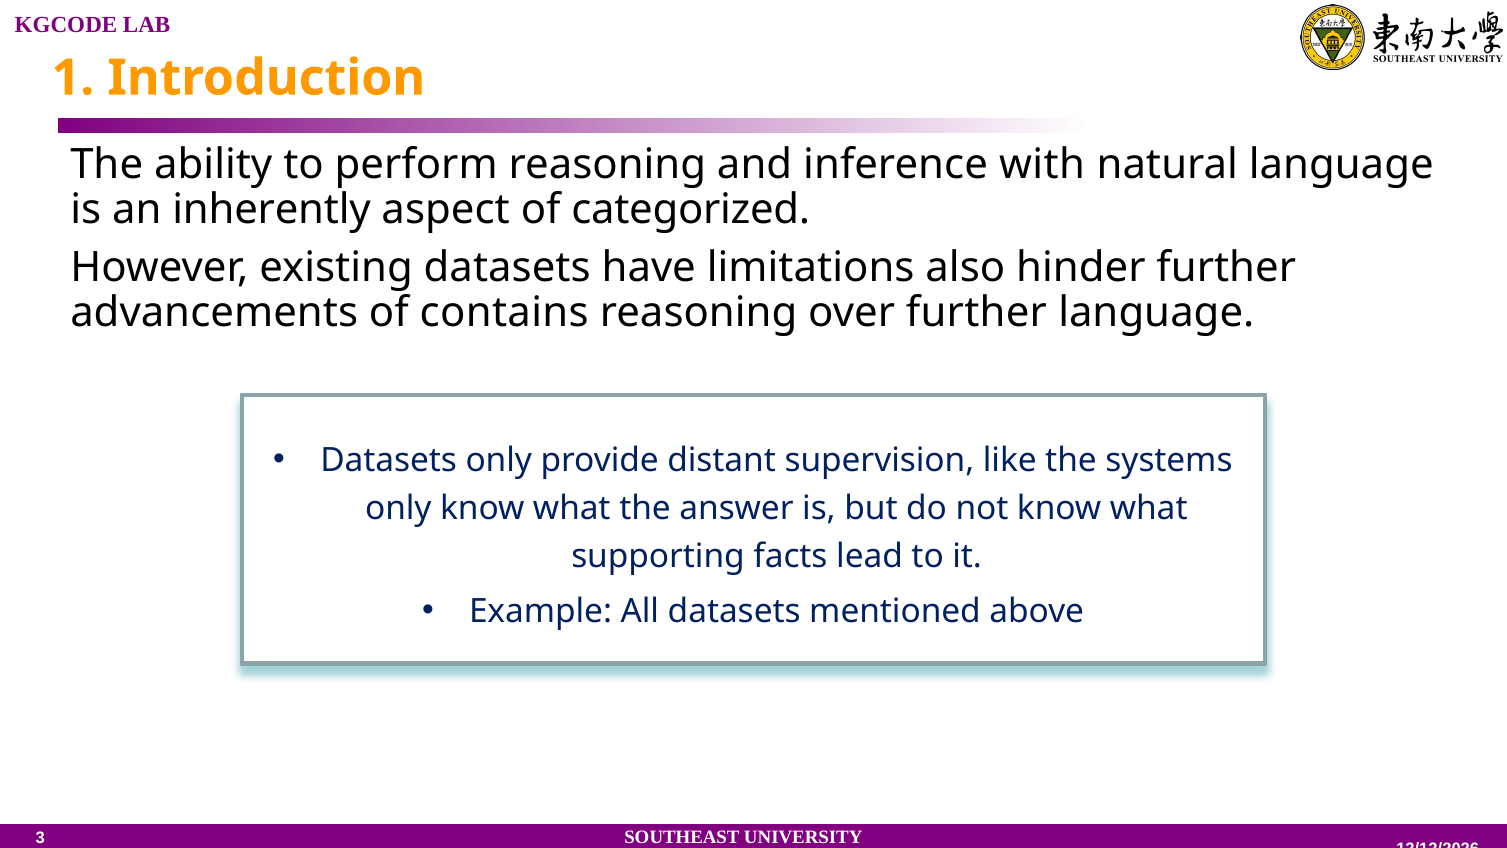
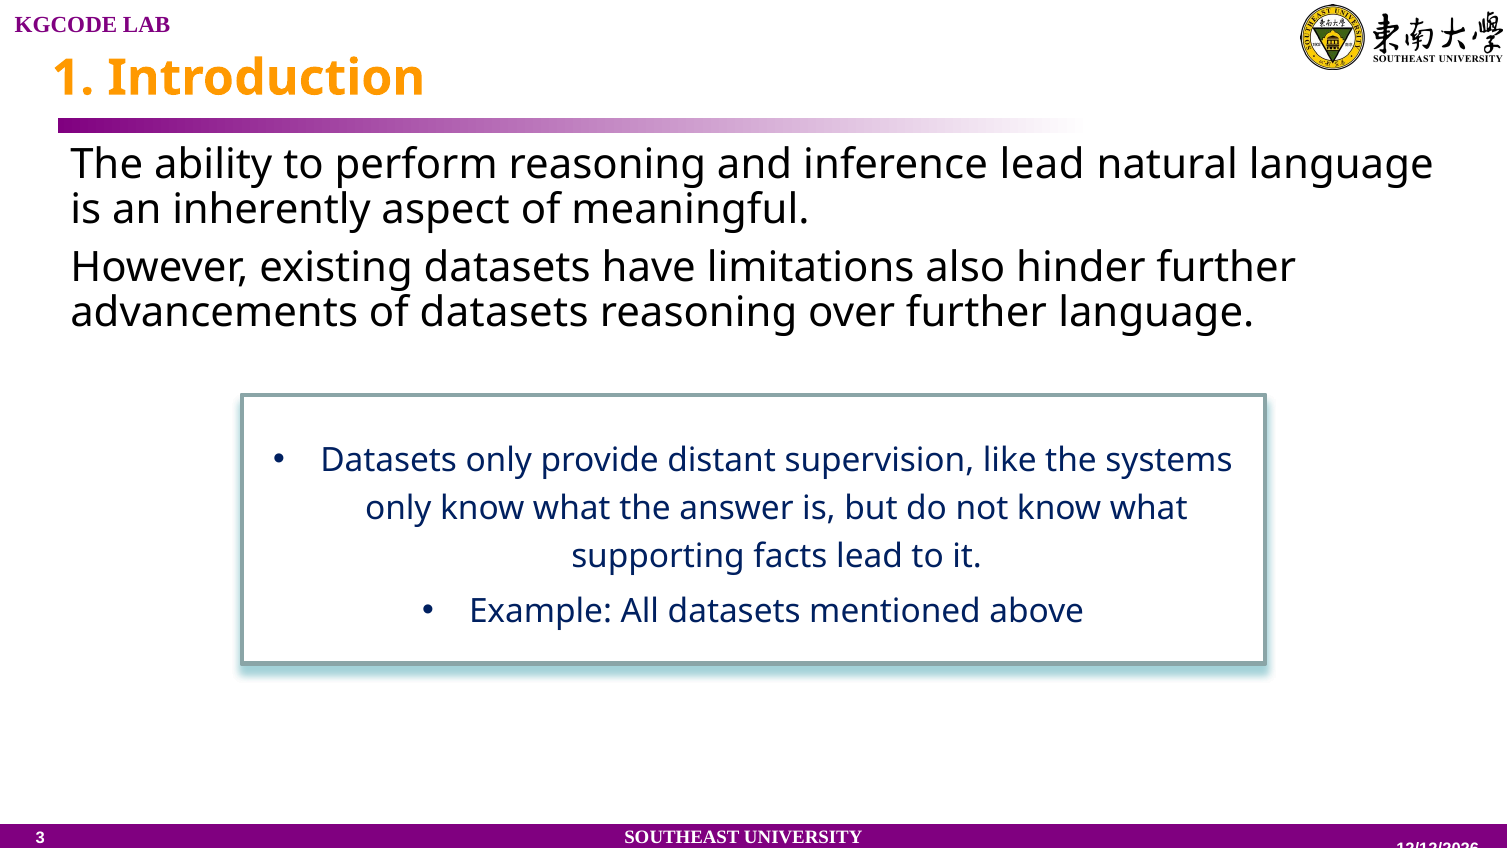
inference with: with -> lead
categorized: categorized -> meaningful
of contains: contains -> datasets
